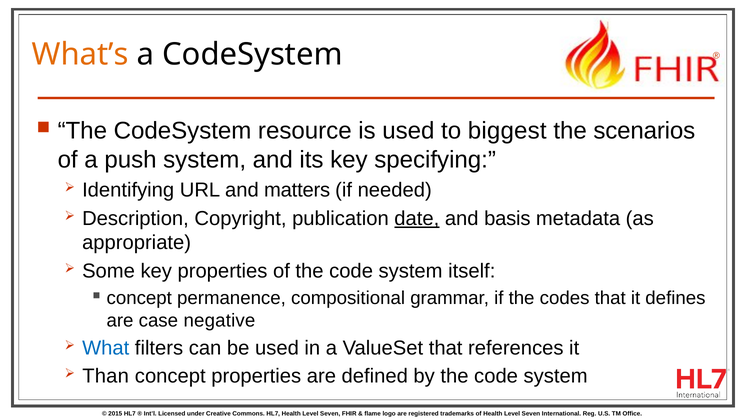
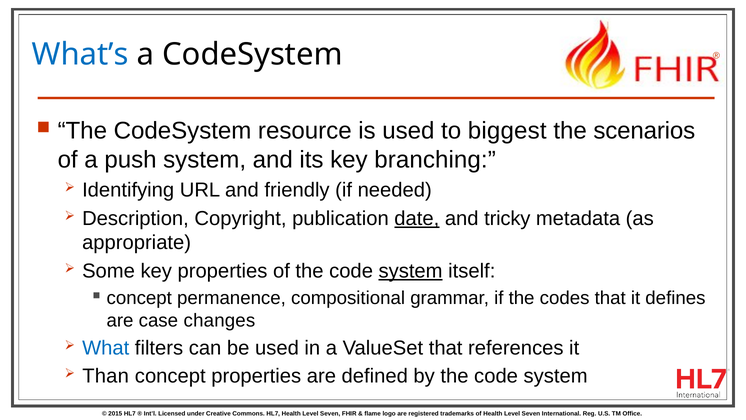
What’s colour: orange -> blue
specifying: specifying -> branching
matters: matters -> friendly
basis: basis -> tricky
system at (411, 271) underline: none -> present
negative: negative -> changes
